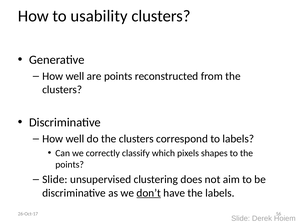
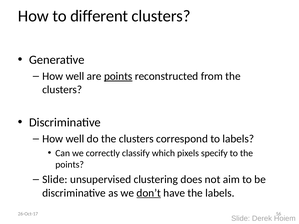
usability: usability -> different
points at (118, 76) underline: none -> present
shapes: shapes -> specify
